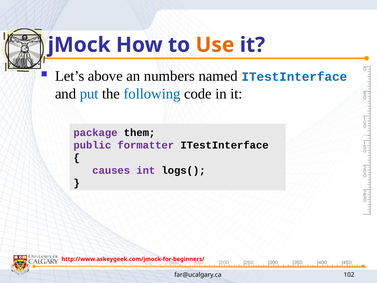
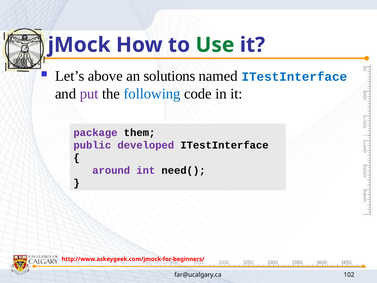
Use colour: orange -> green
numbers: numbers -> solutions
put colour: blue -> purple
formatter: formatter -> developed
causes: causes -> around
logs(: logs( -> need(
